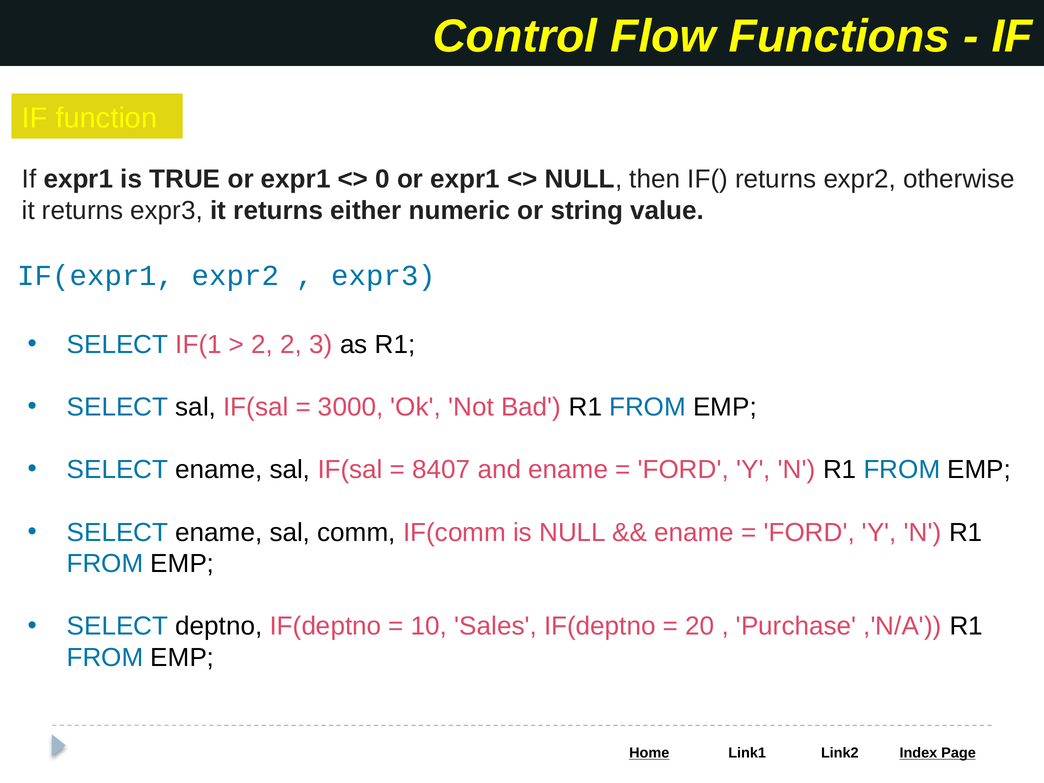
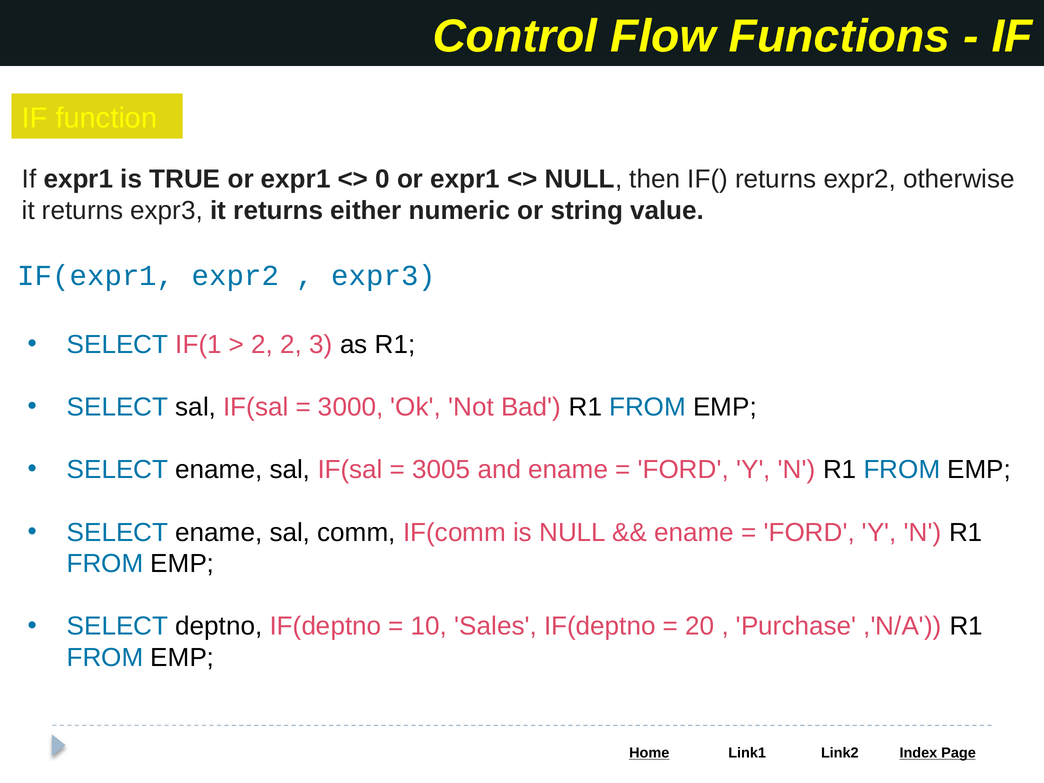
8407: 8407 -> 3005
